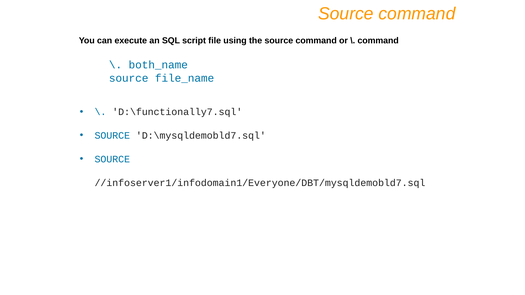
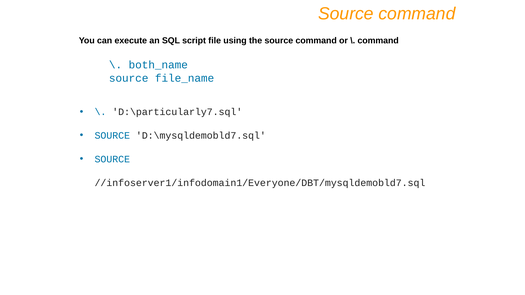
D:\functionally7.sql: D:\functionally7.sql -> D:\particularly7.sql
